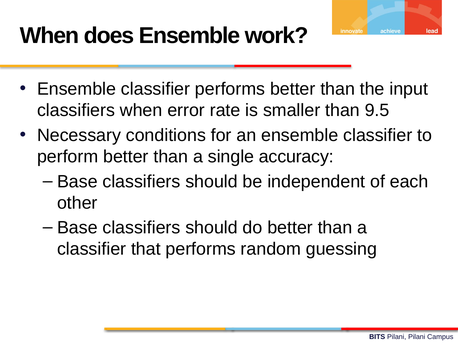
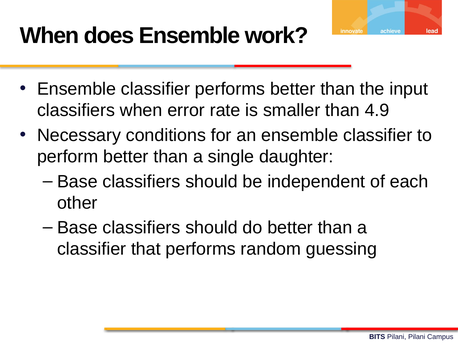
9.5: 9.5 -> 4.9
accuracy: accuracy -> daughter
